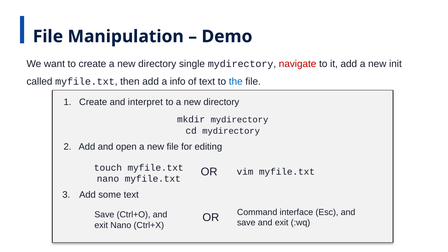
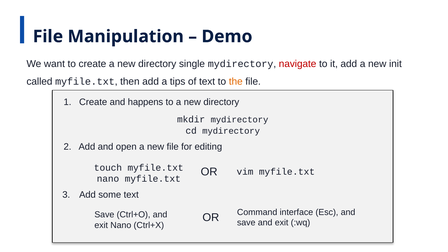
info: info -> tips
the colour: blue -> orange
interpret: interpret -> happens
